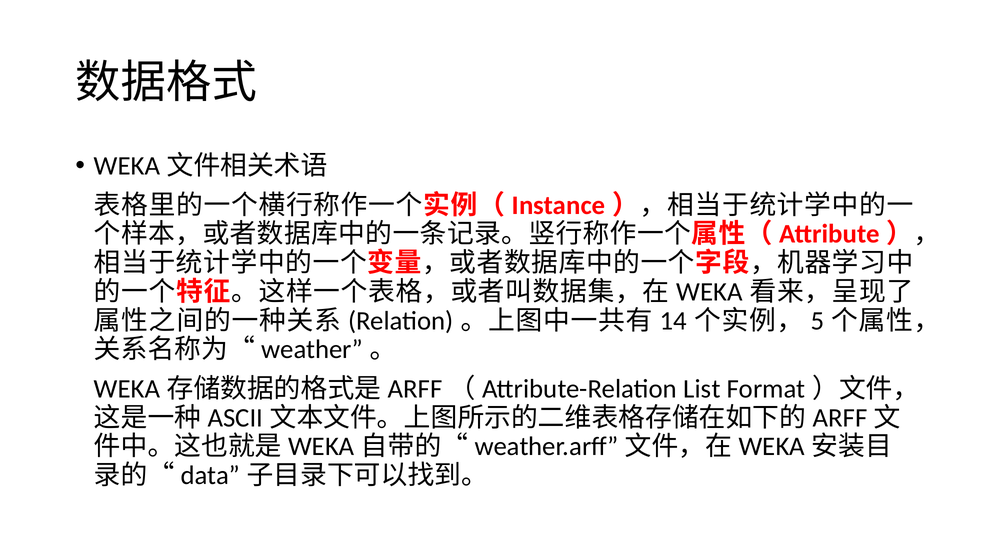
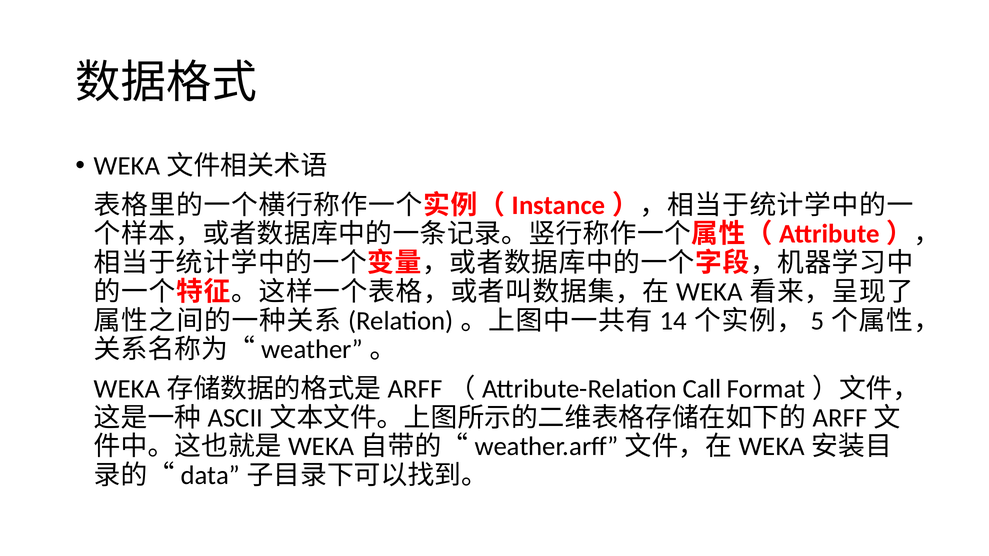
List: List -> Call
